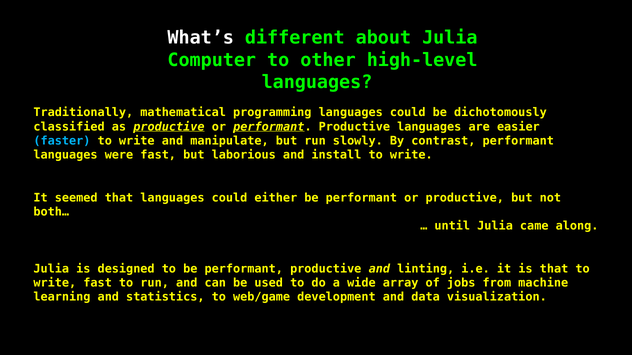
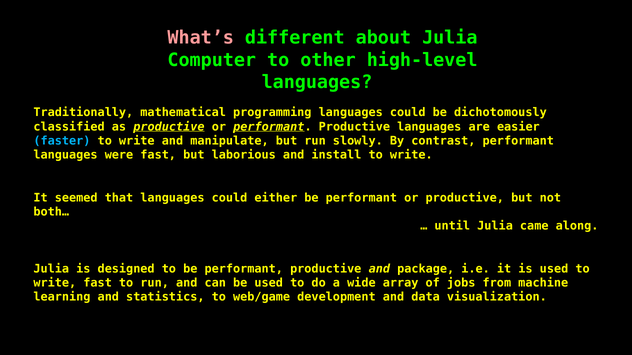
What’s colour: white -> pink
linting: linting -> package
is that: that -> used
